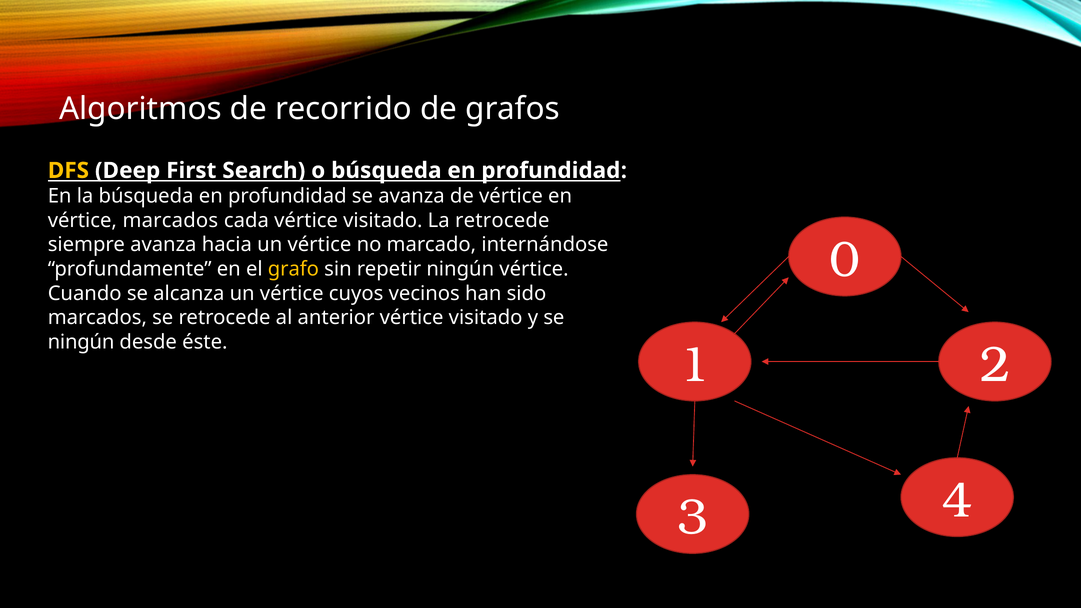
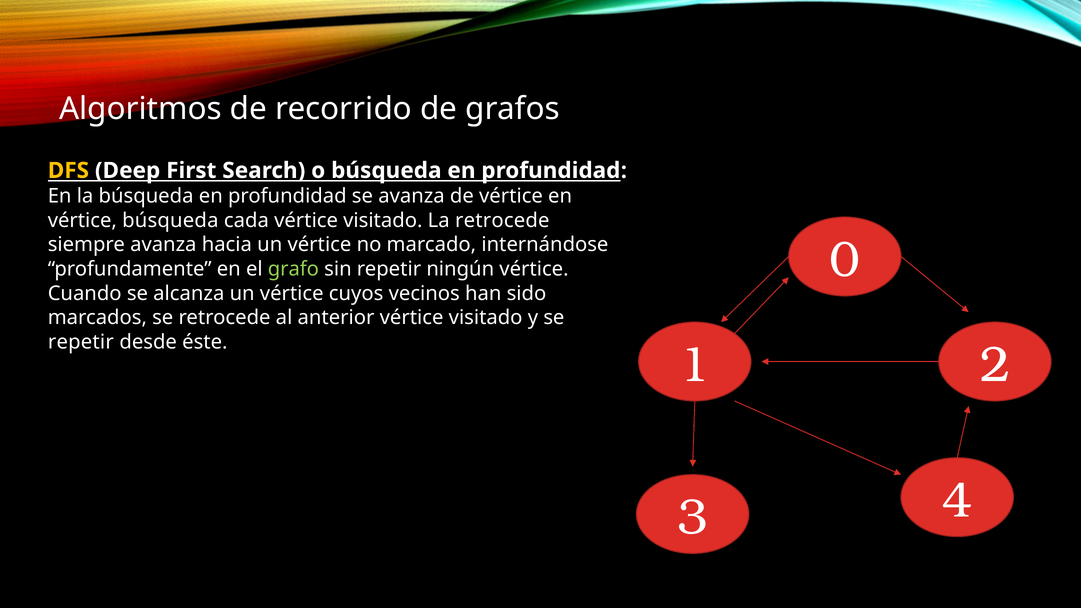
vértice marcados: marcados -> búsqueda
grafo colour: yellow -> light green
ningún at (81, 342): ningún -> repetir
